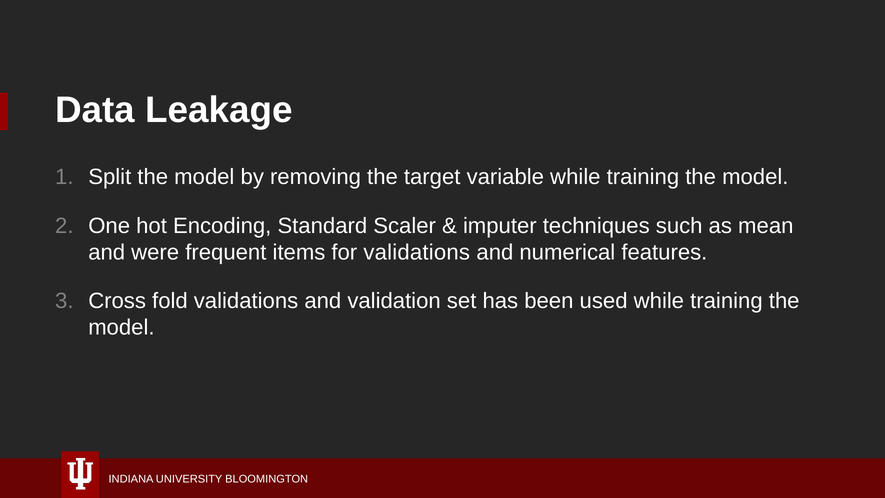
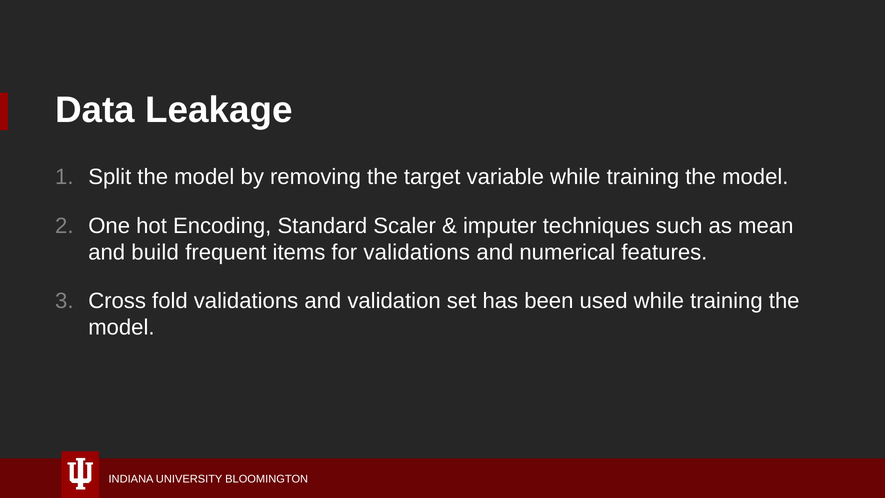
were: were -> build
